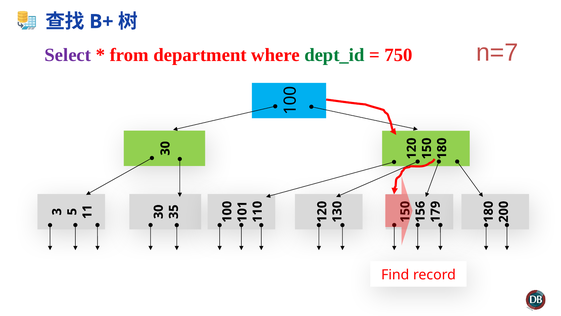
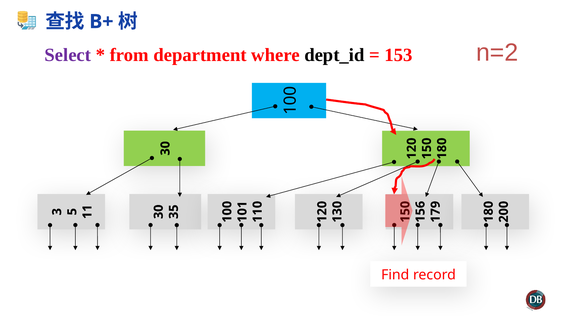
n=7: n=7 -> n=2
dept_id colour: green -> black
750: 750 -> 153
